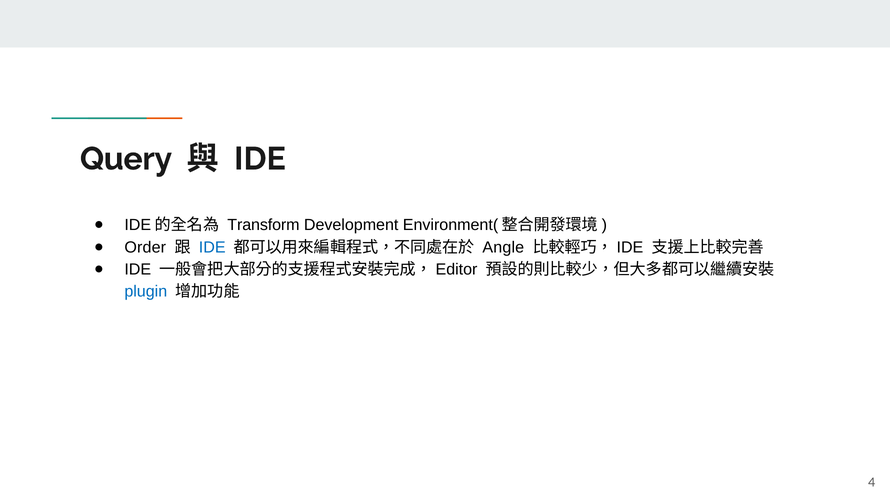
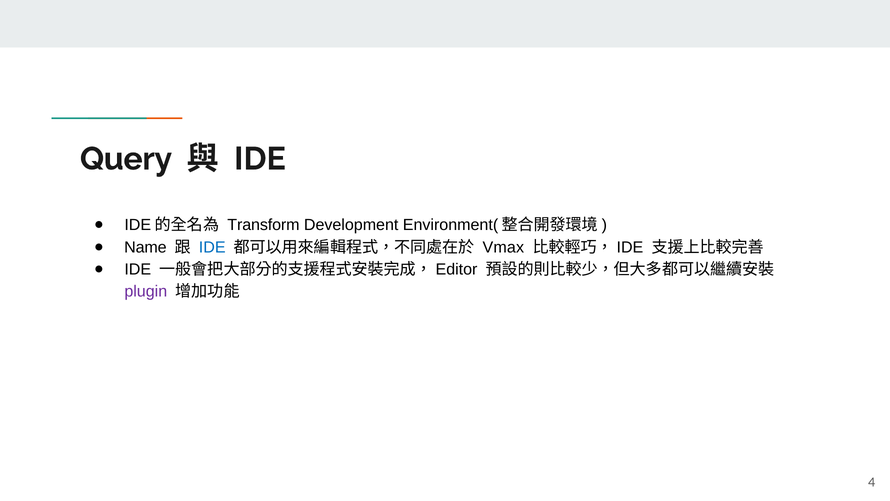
Order: Order -> Name
Angle: Angle -> Vmax
plugin colour: blue -> purple
